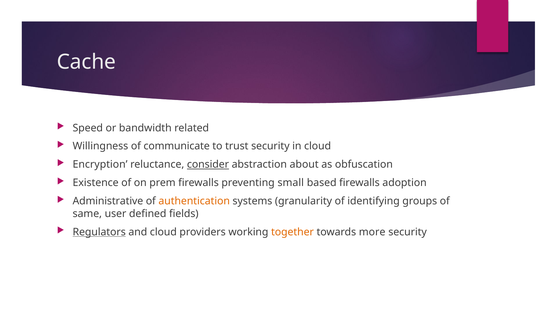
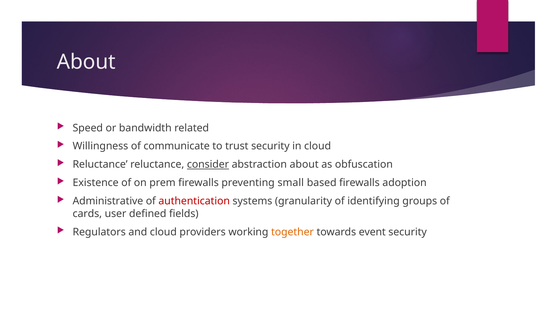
Cache at (86, 62): Cache -> About
Encryption at (100, 165): Encryption -> Reluctance
authentication colour: orange -> red
same: same -> cards
Regulators underline: present -> none
more: more -> event
